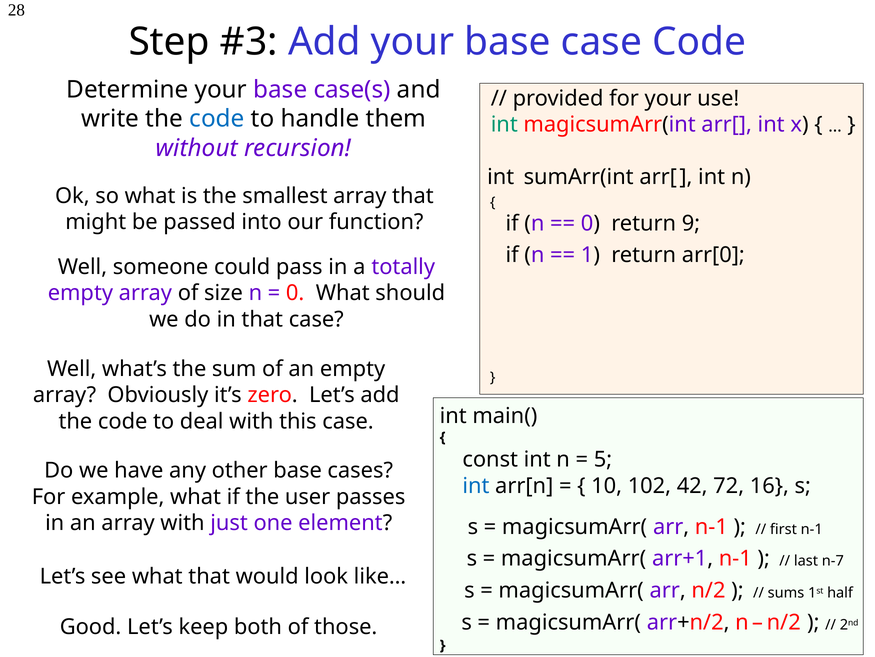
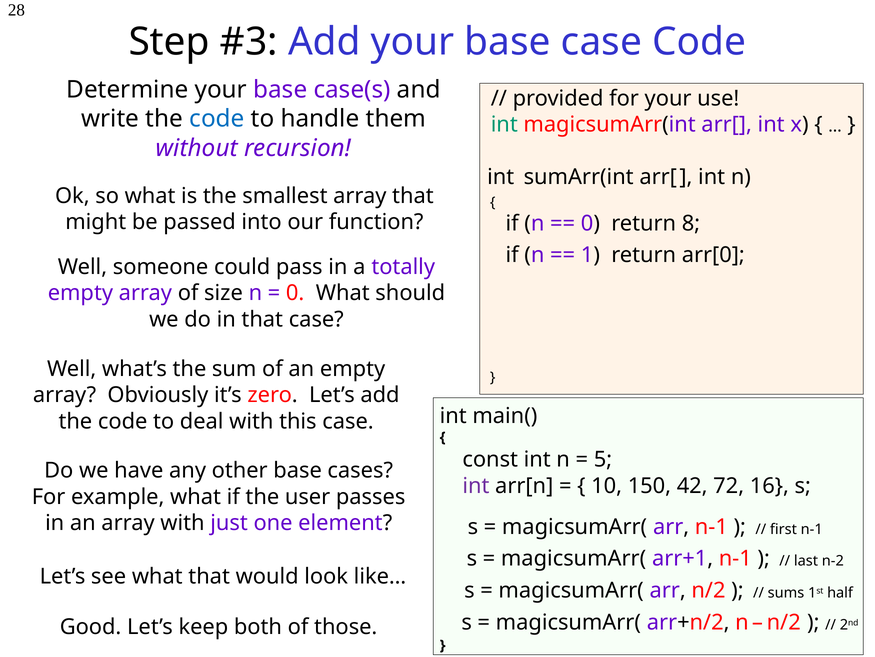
9: 9 -> 8
int at (476, 485) colour: blue -> purple
102: 102 -> 150
n-7: n-7 -> n-2
